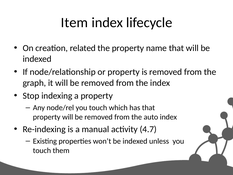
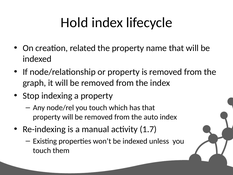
Item: Item -> Hold
4.7: 4.7 -> 1.7
